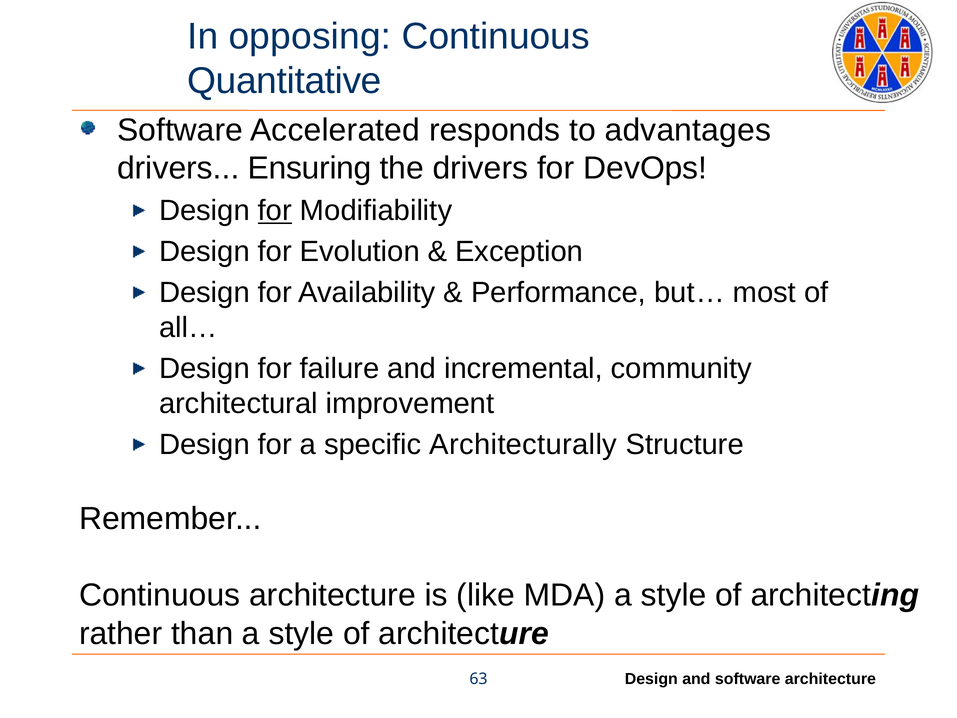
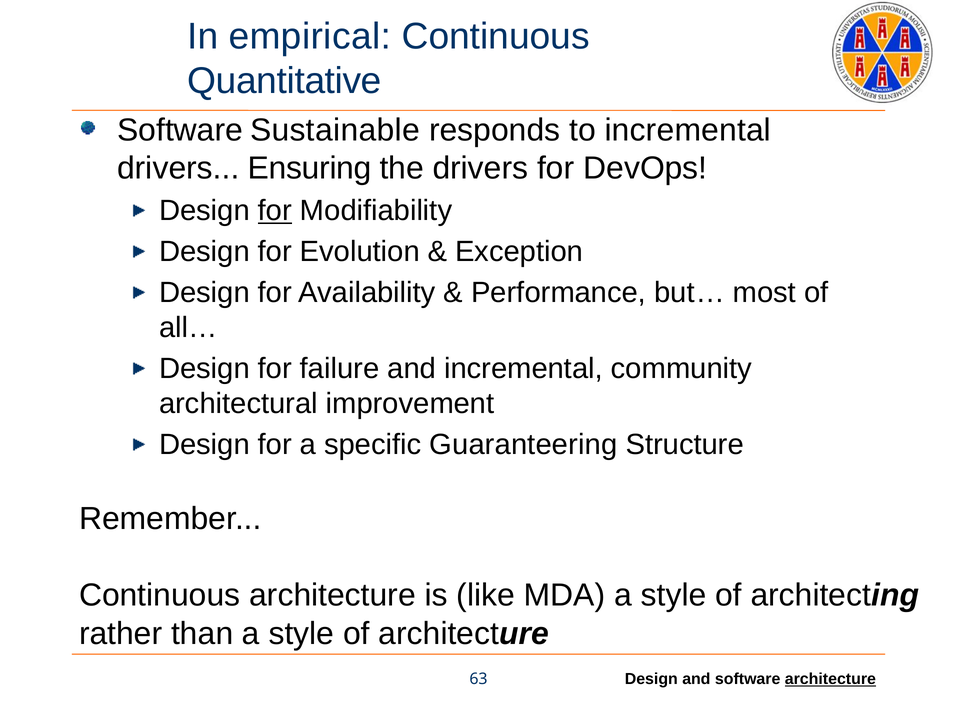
opposing: opposing -> empirical
Accelerated: Accelerated -> Sustainable
to advantages: advantages -> incremental
Architecturally: Architecturally -> Guaranteering
architecture at (830, 679) underline: none -> present
